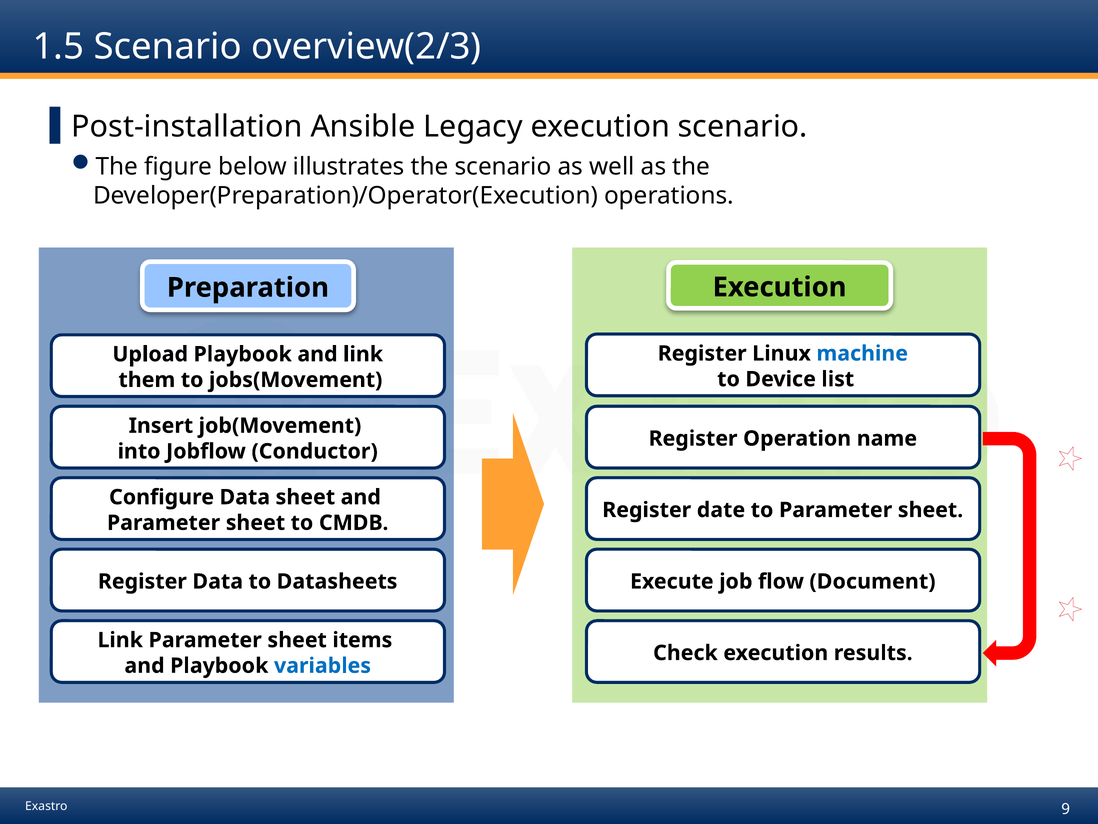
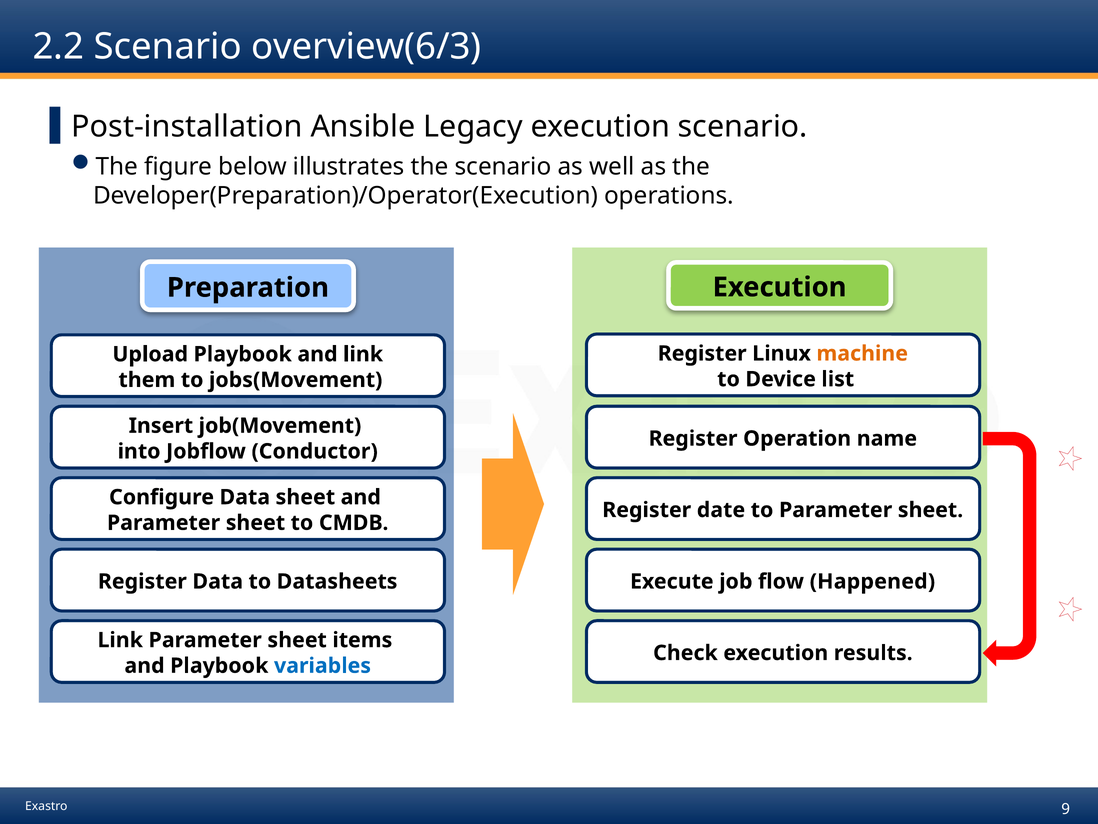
1.5: 1.5 -> 2.2
overview(2/3: overview(2/3 -> overview(6/3
machine colour: blue -> orange
Document: Document -> Happened
